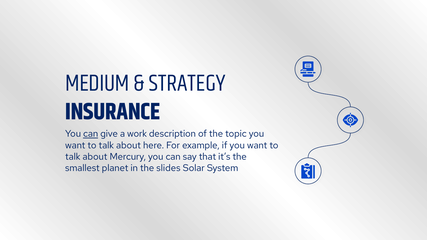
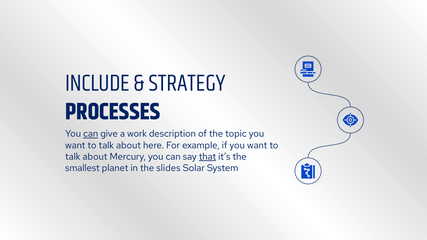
MEDIUM: MEDIUM -> INCLUDE
INSURANCE: INSURANCE -> PROCESSES
that underline: none -> present
